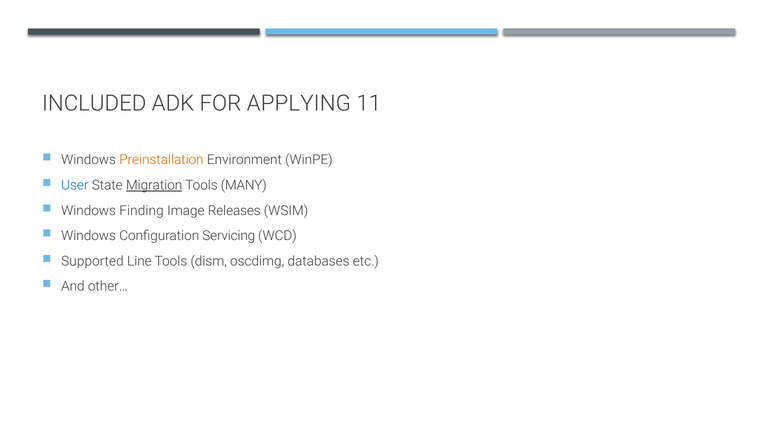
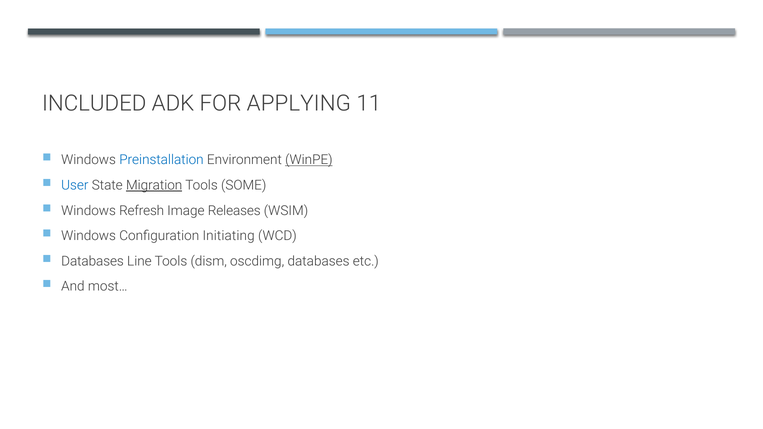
Preinstallation colour: orange -> blue
WinPE underline: none -> present
MANY: MANY -> SOME
Finding: Finding -> Refresh
Servicing: Servicing -> Initiating
Supported at (92, 261): Supported -> Databases
other…: other… -> most…
